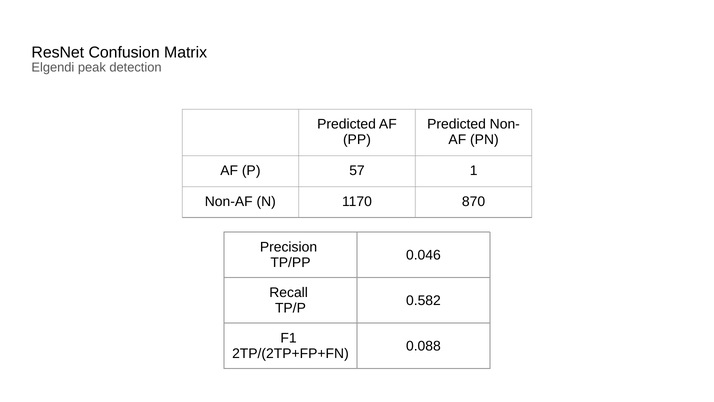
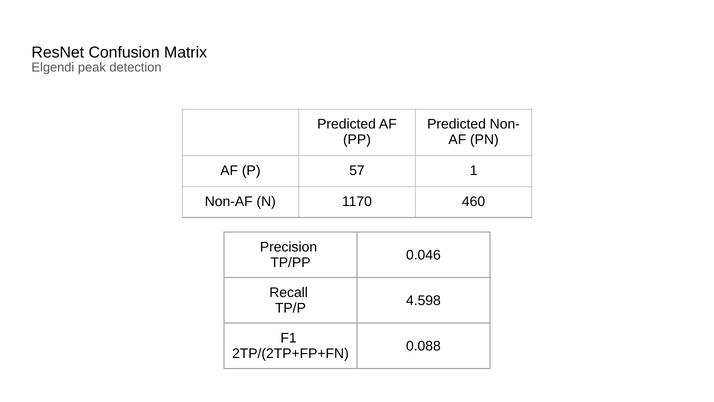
870: 870 -> 460
0.582: 0.582 -> 4.598
